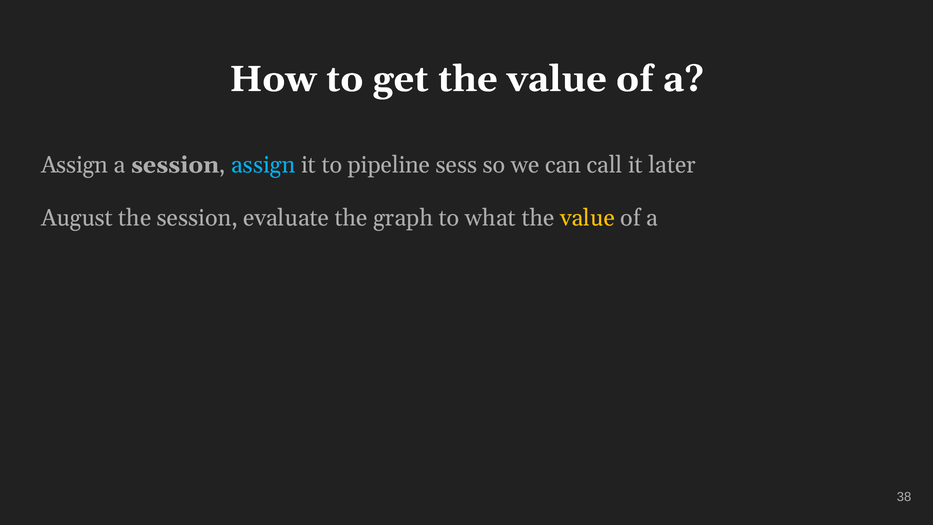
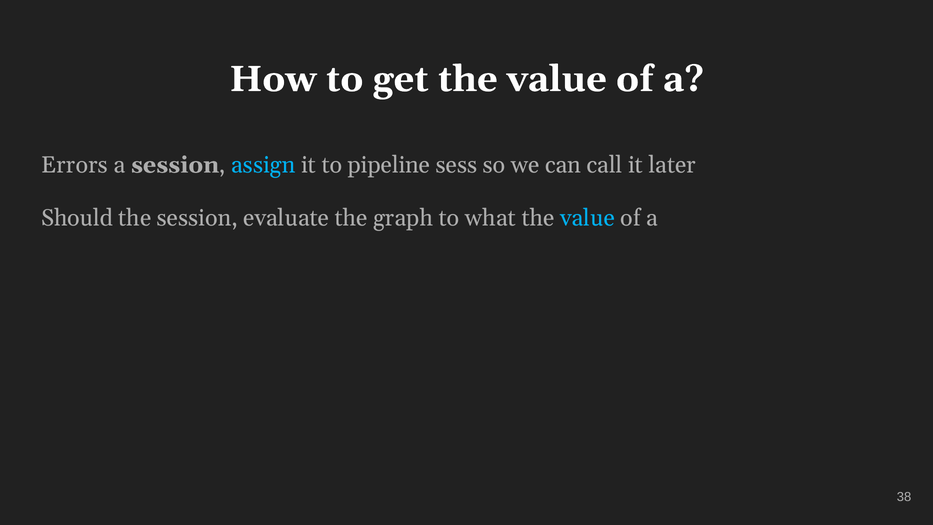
Assign at (75, 165): Assign -> Errors
August: August -> Should
value at (588, 218) colour: yellow -> light blue
